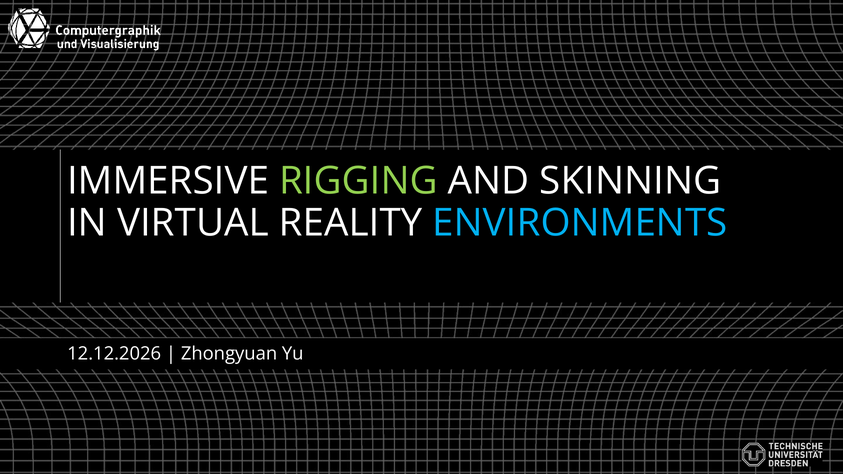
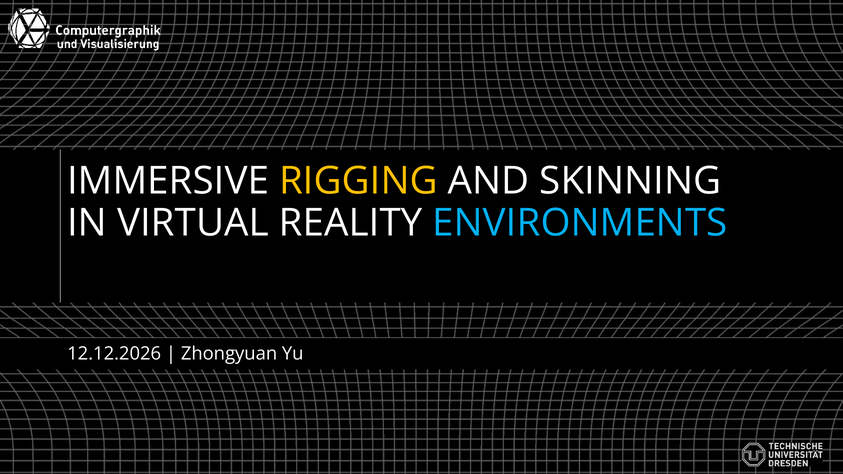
RIGGING at (359, 181) colour: light green -> yellow
